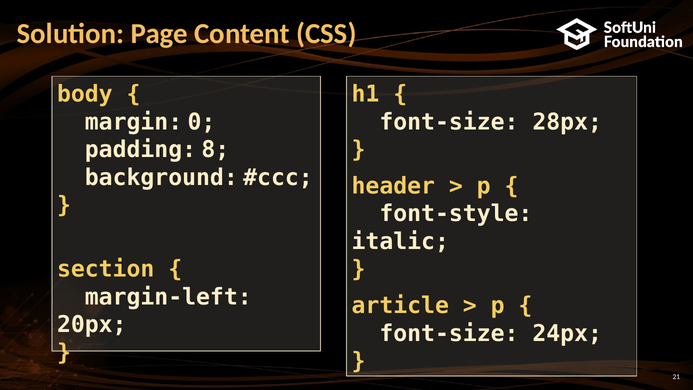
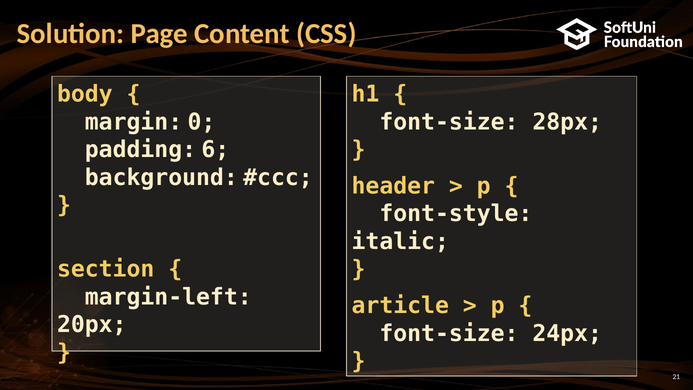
8: 8 -> 6
